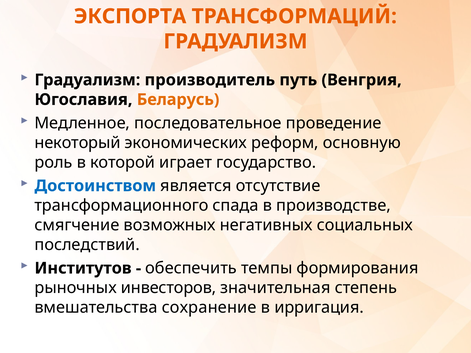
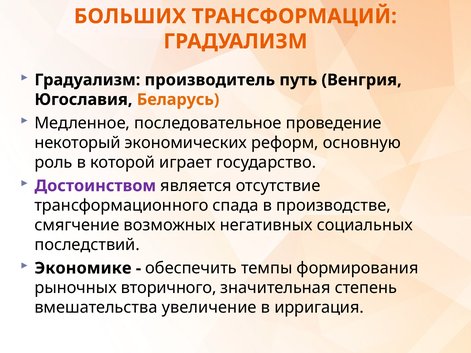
ЭКСПОРТА: ЭКСПОРТА -> БОЛЬШИХ
Достоинством colour: blue -> purple
Институтов: Институтов -> Экономике
инвесторов: инвесторов -> вторичного
сохранение: сохранение -> увеличение
